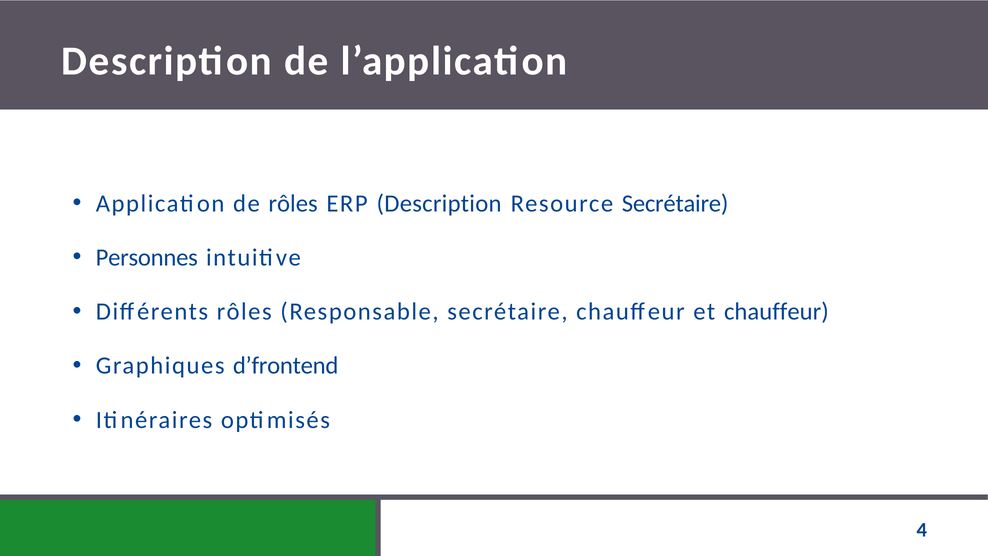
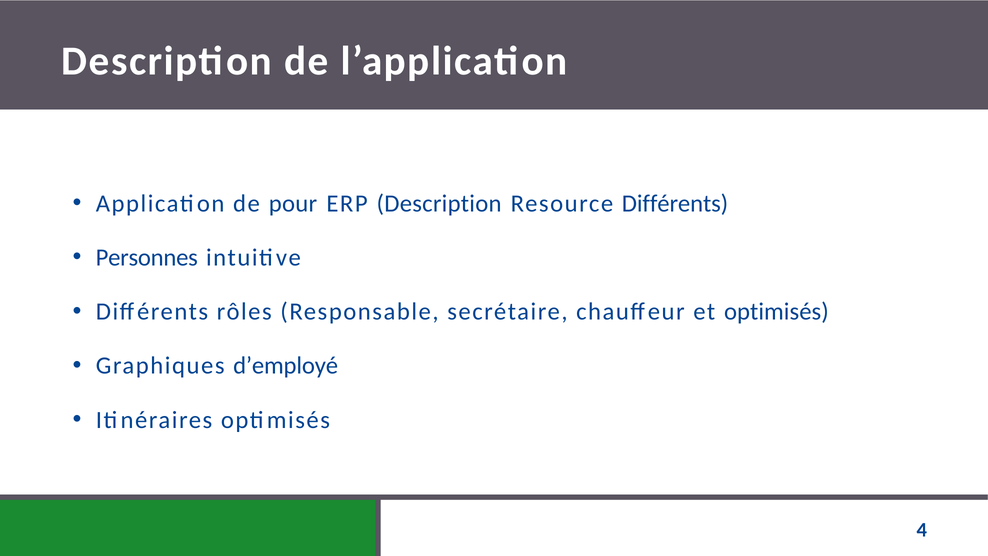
de rôles: rôles -> pour
Resource Secrétaire: Secrétaire -> Différents
et chauffeur: chauffeur -> optimisés
d’frontend: d’frontend -> d’employé
